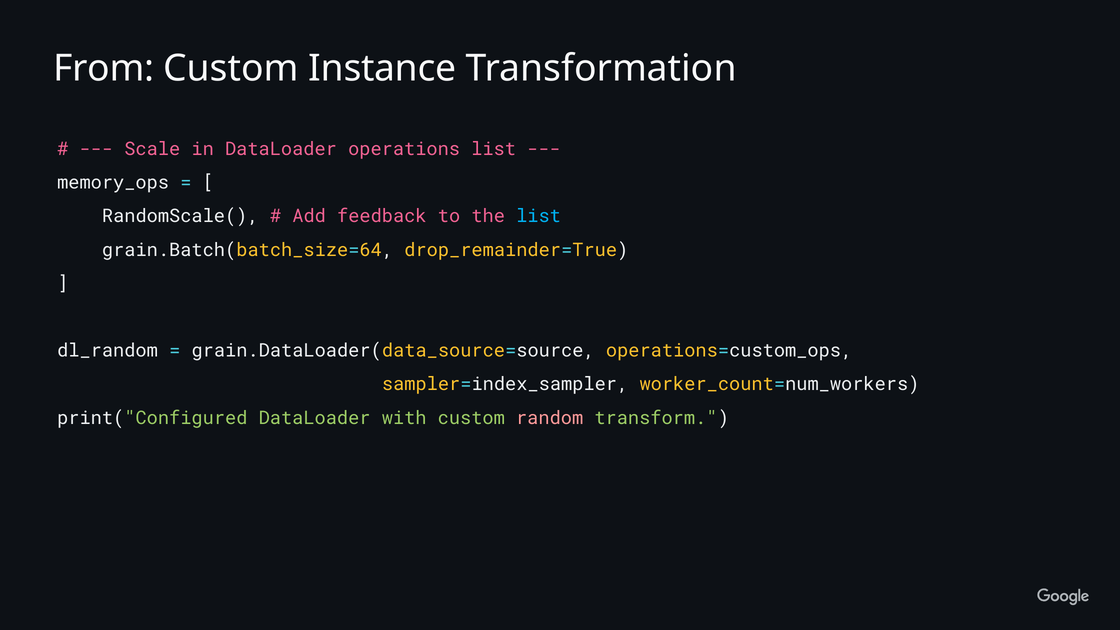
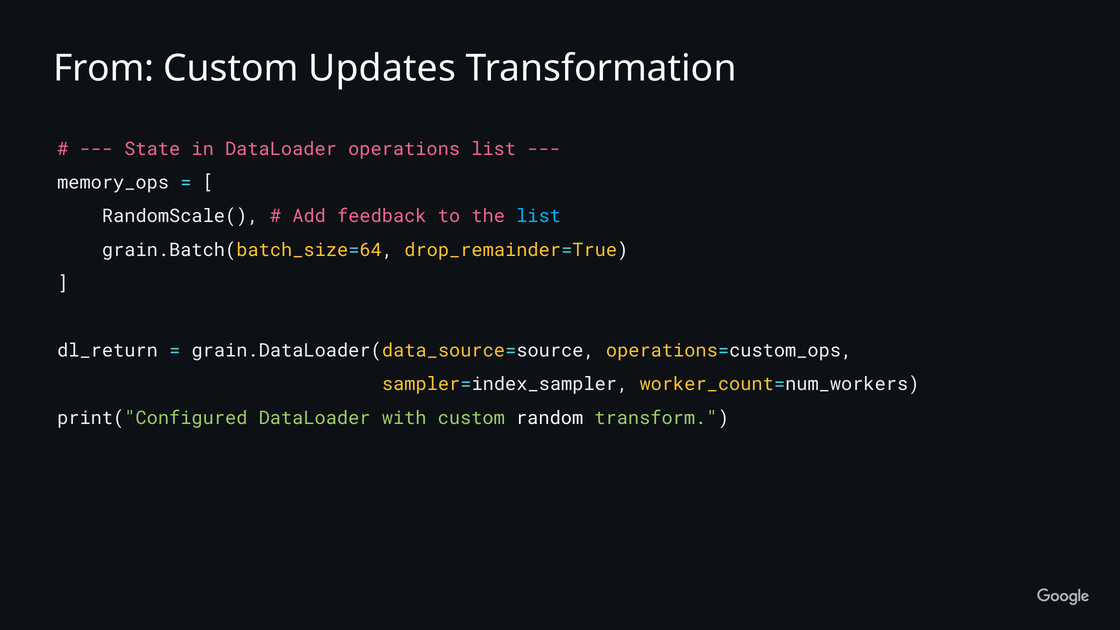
Instance: Instance -> Updates
Scale: Scale -> State
dl_random: dl_random -> dl_return
random colour: pink -> white
